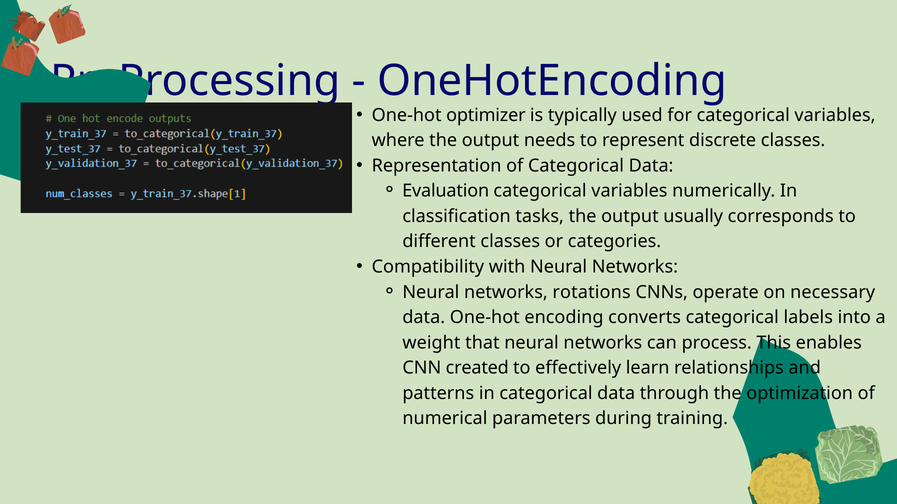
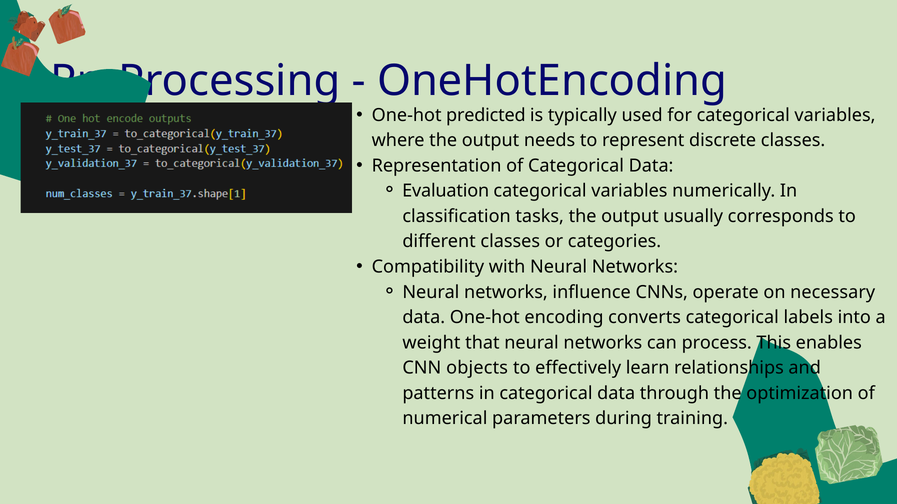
optimizer: optimizer -> predicted
rotations: rotations -> influence
created: created -> objects
